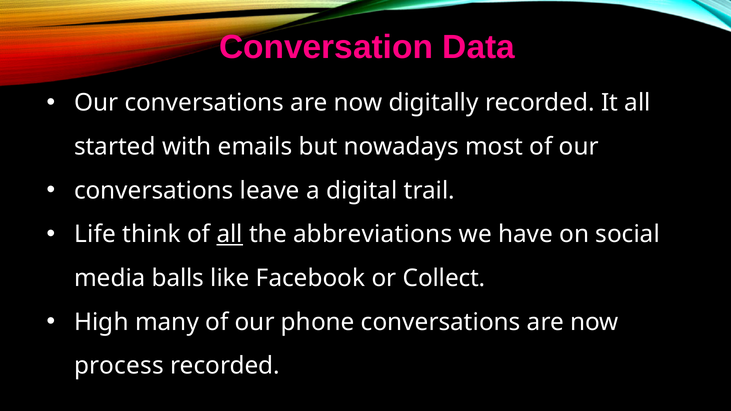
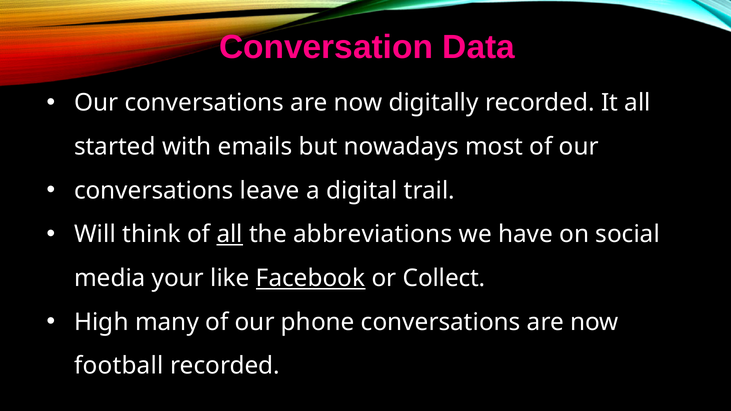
Life: Life -> Will
balls: balls -> your
Facebook underline: none -> present
process: process -> football
